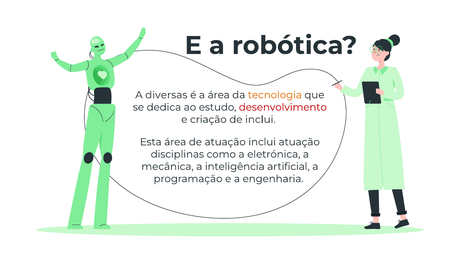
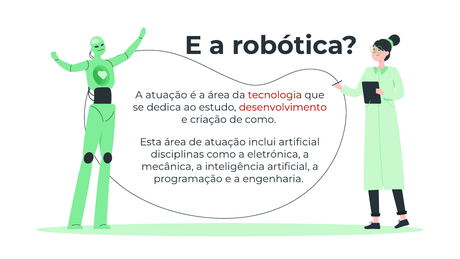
A diversas: diversas -> atuação
tecnologia colour: orange -> red
de inclui: inclui -> como
inclui atuação: atuação -> artificial
